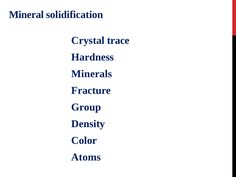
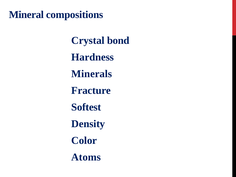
solidification: solidification -> compositions
trace: trace -> bond
Group: Group -> Softest
